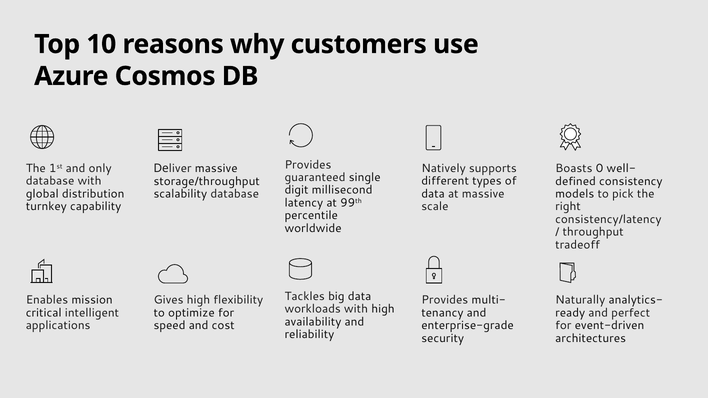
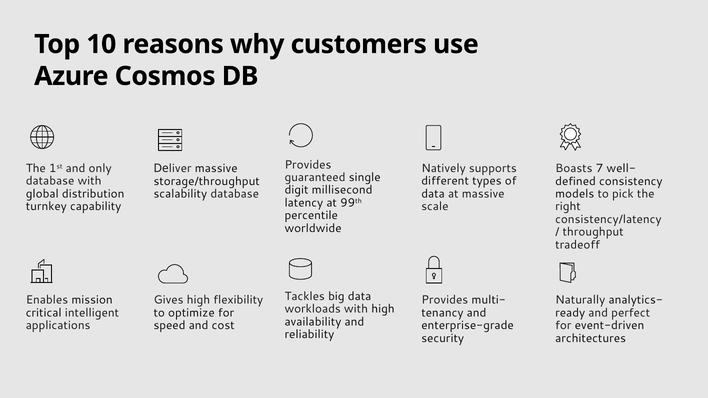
0: 0 -> 7
